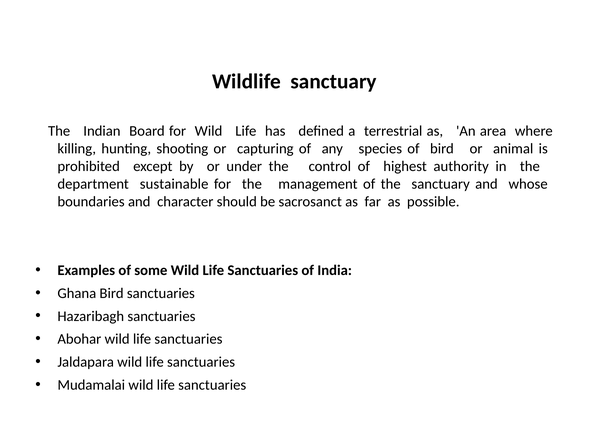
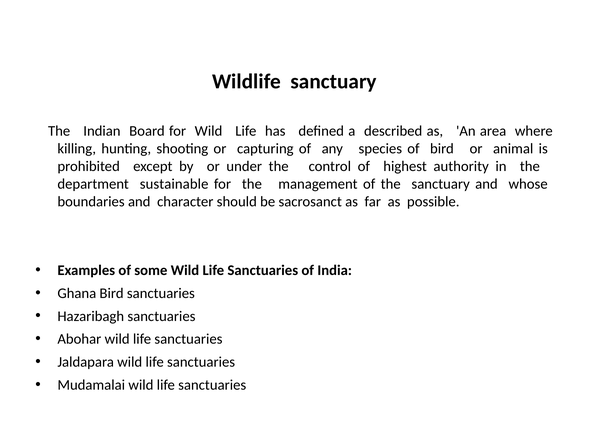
terrestrial: terrestrial -> described
